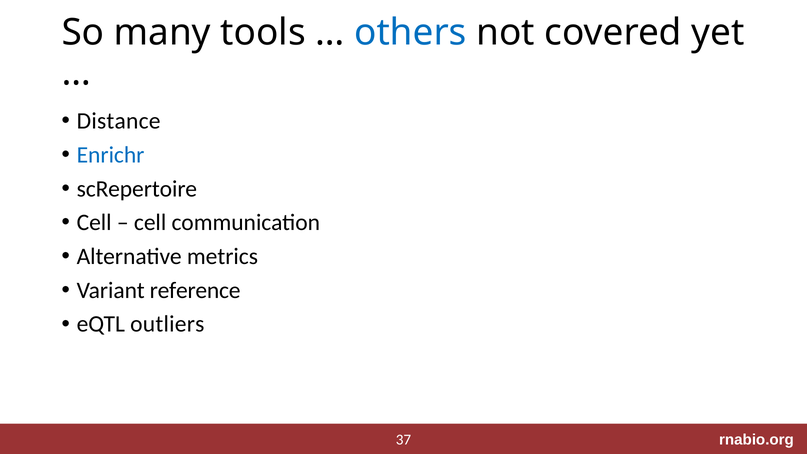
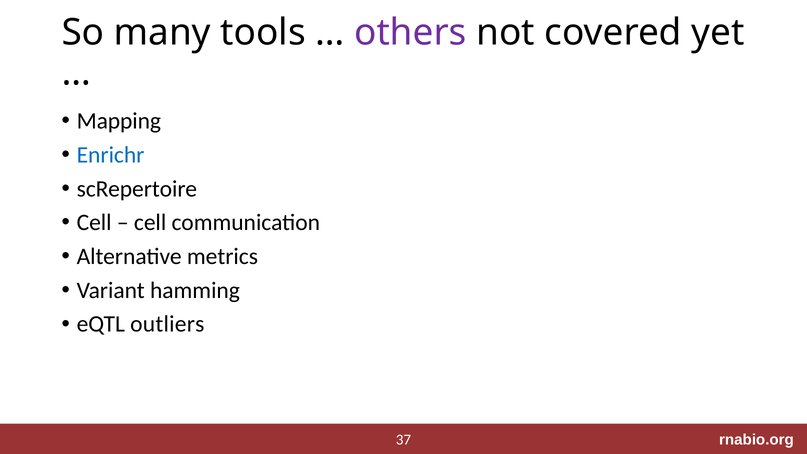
others colour: blue -> purple
Distance: Distance -> Mapping
reference: reference -> hamming
